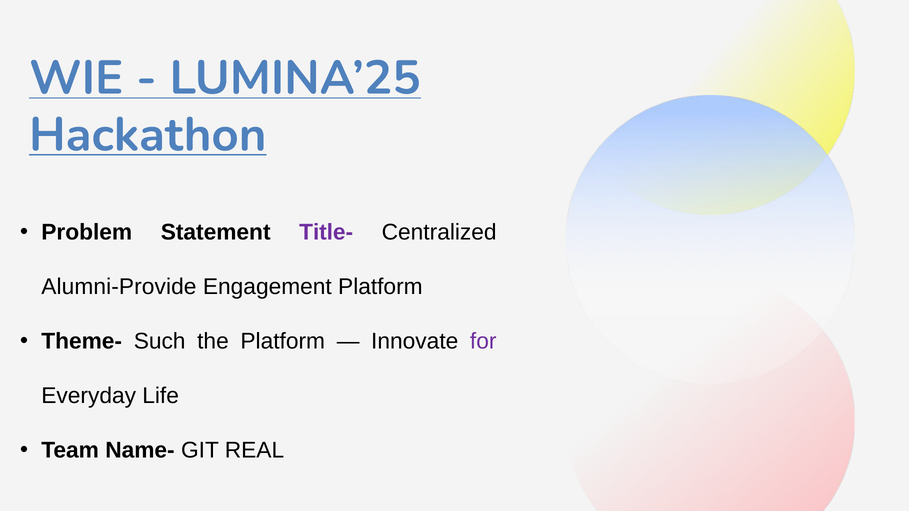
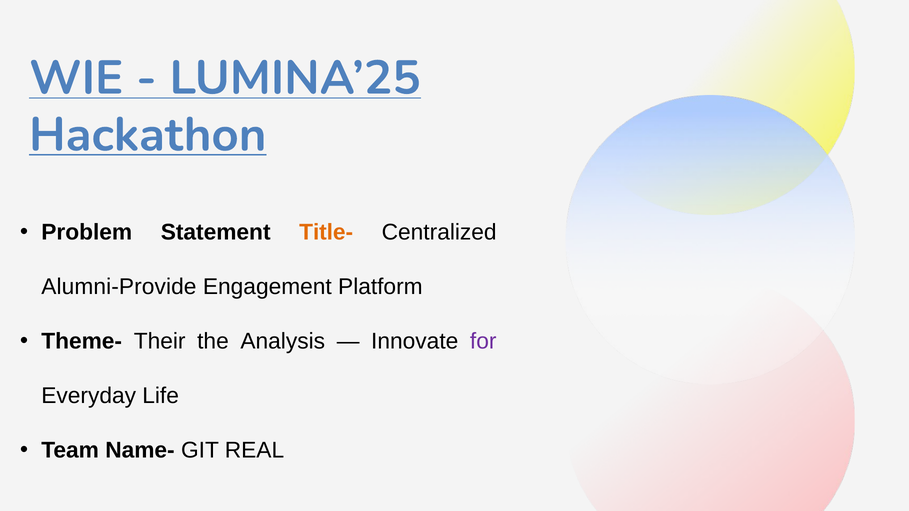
Title- colour: purple -> orange
Such: Such -> Their
the Platform: Platform -> Analysis
